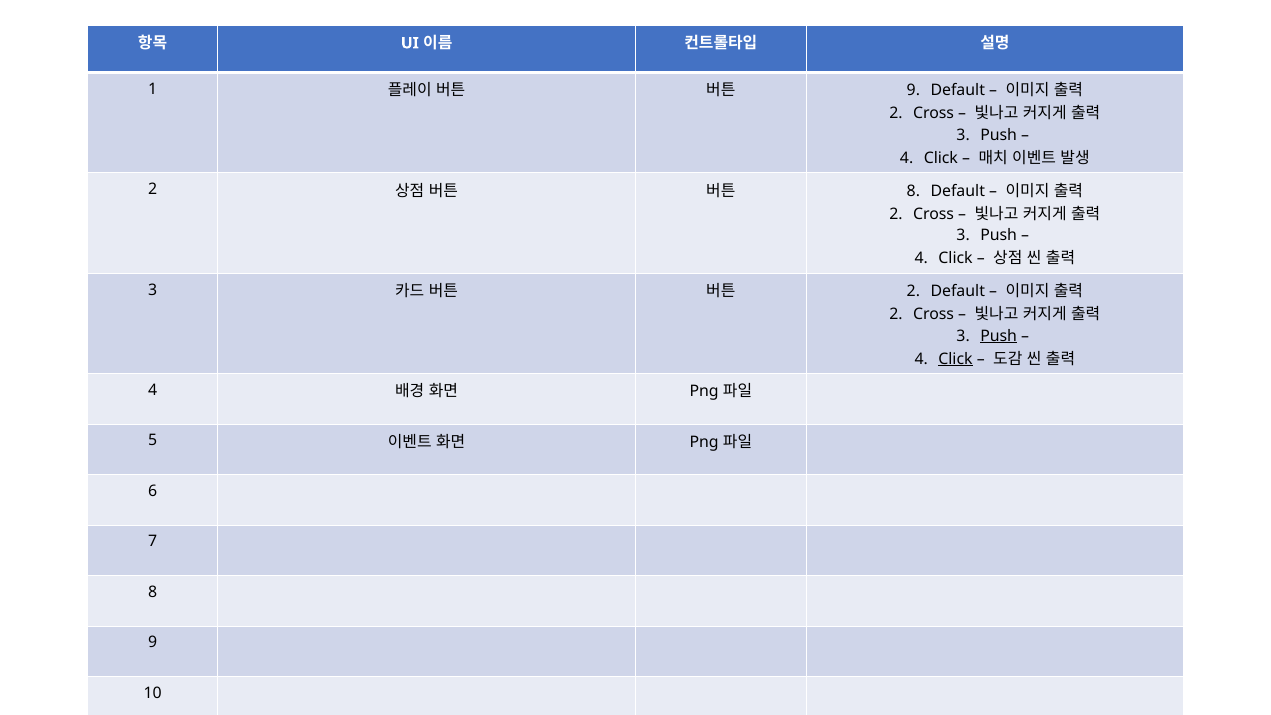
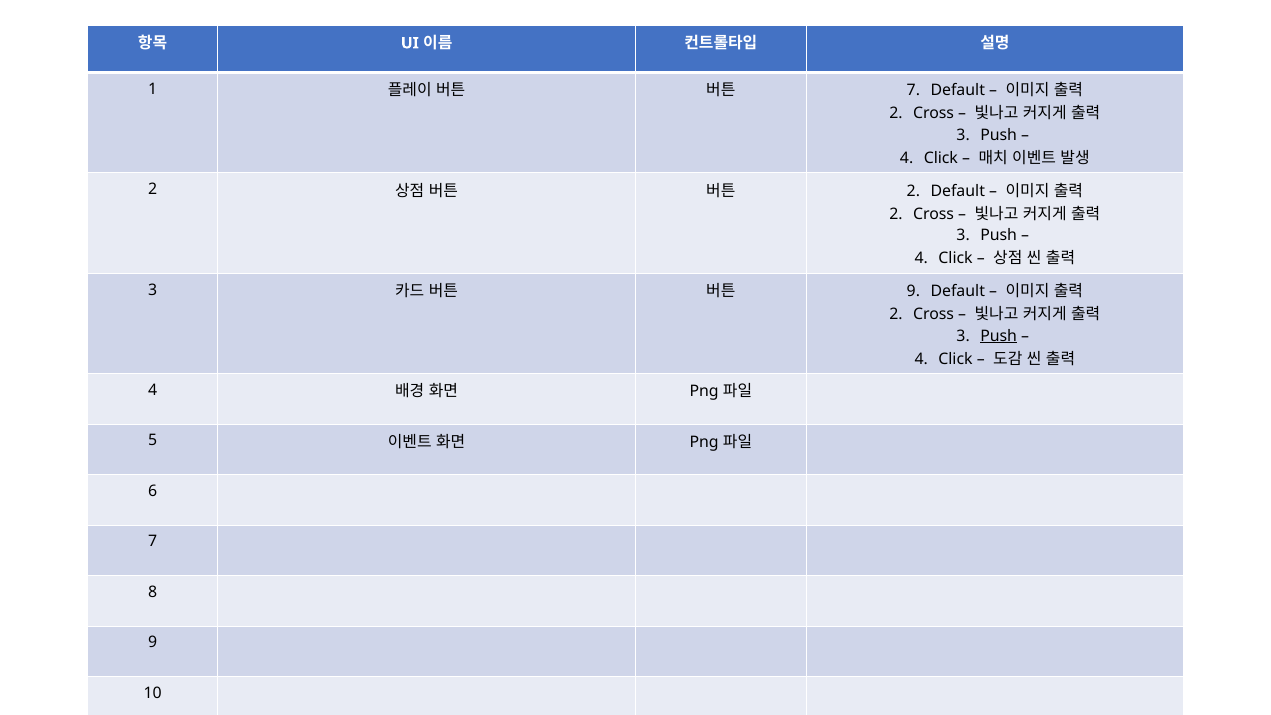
9 at (913, 91): 9 -> 7
8 at (913, 191): 8 -> 2
2 at (913, 291): 2 -> 9
Click at (956, 359) underline: present -> none
